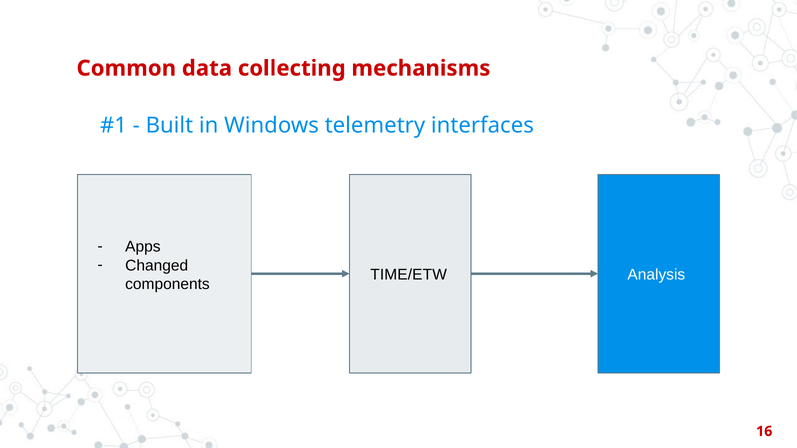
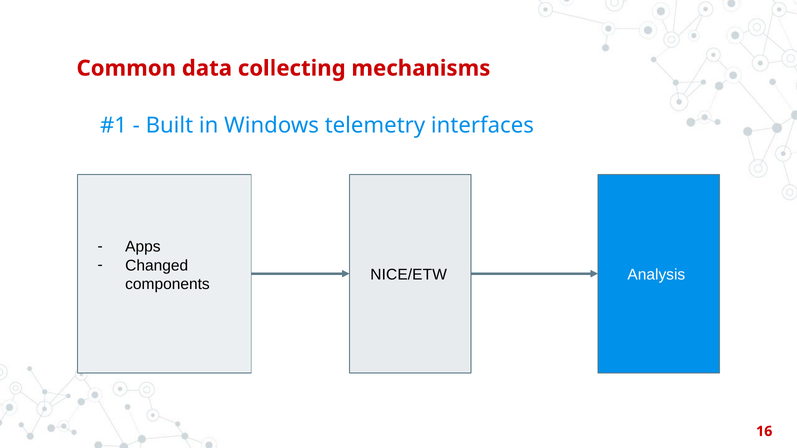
TIME/ETW: TIME/ETW -> NICE/ETW
